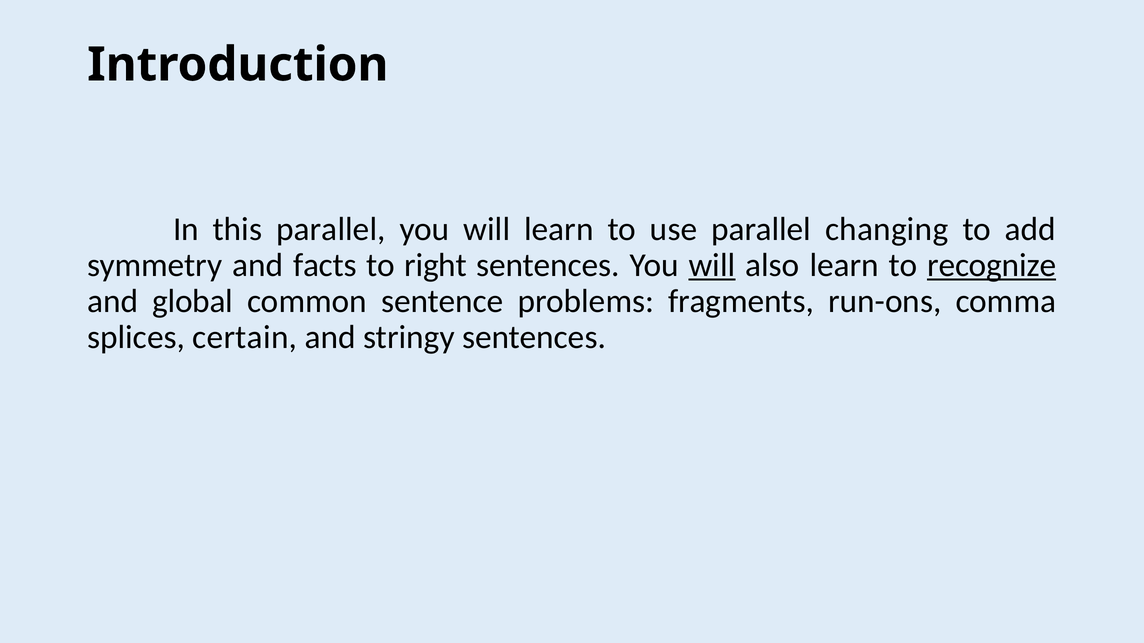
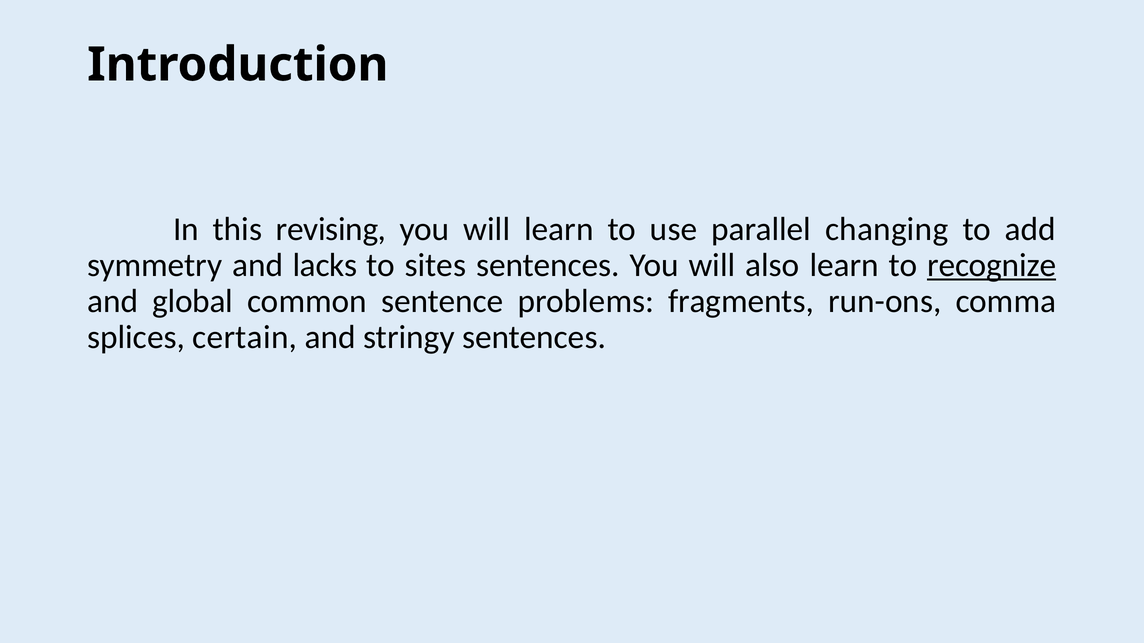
this parallel: parallel -> revising
facts: facts -> lacks
right: right -> sites
will at (712, 265) underline: present -> none
